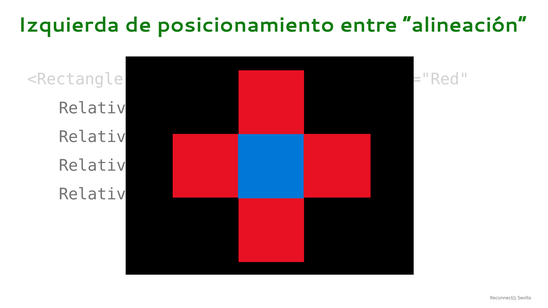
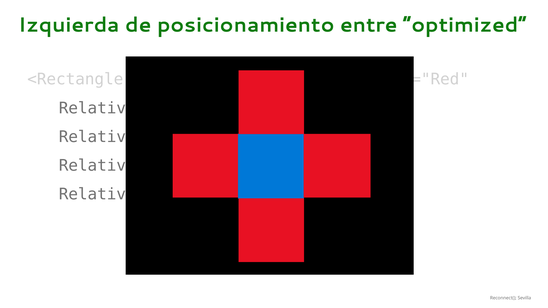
alineación: alineación -> optimized
